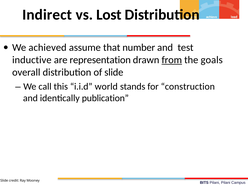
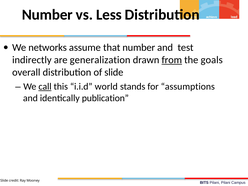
Indirect at (47, 15): Indirect -> Number
Lost: Lost -> Less
achieved: achieved -> networks
inductive: inductive -> indirectly
representation: representation -> generalization
call underline: none -> present
construction: construction -> assumptions
